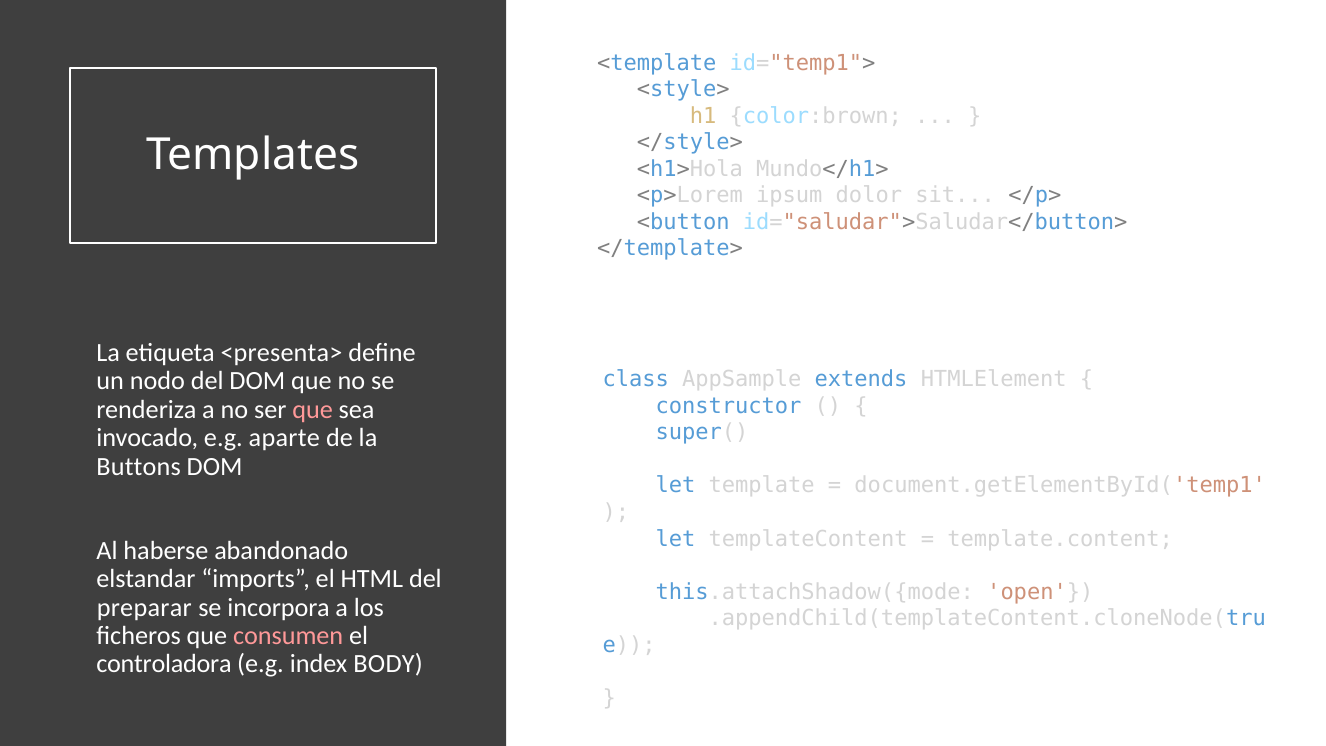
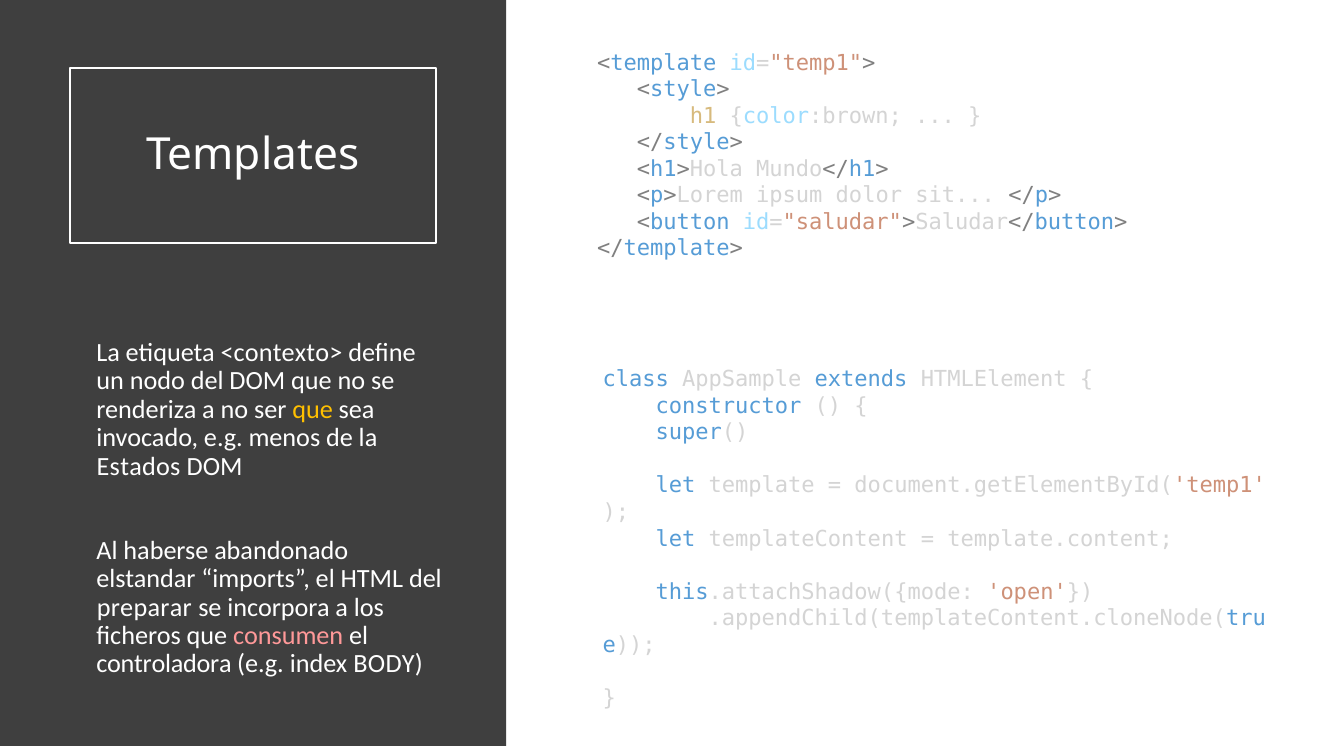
<presenta>: <presenta> -> <contexto>
que at (313, 410) colour: pink -> yellow
aparte: aparte -> menos
Buttons: Buttons -> Estados
